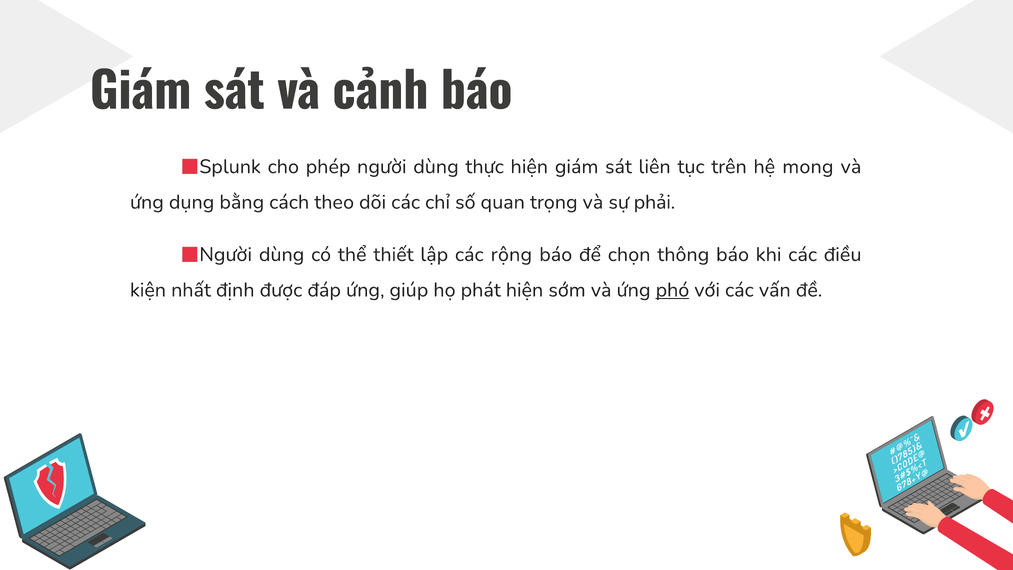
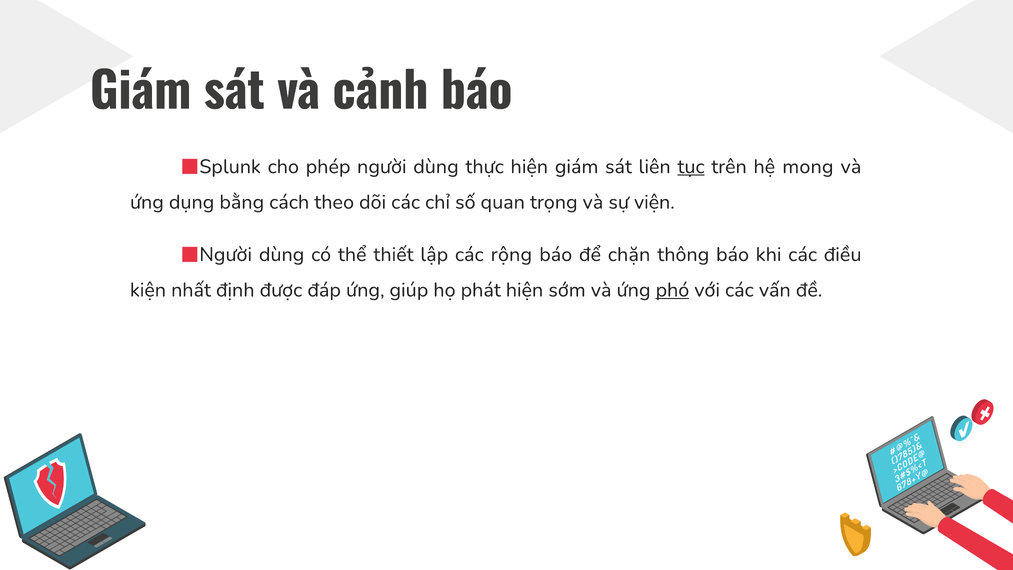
tục underline: none -> present
phải: phải -> viện
chọn: chọn -> chặn
